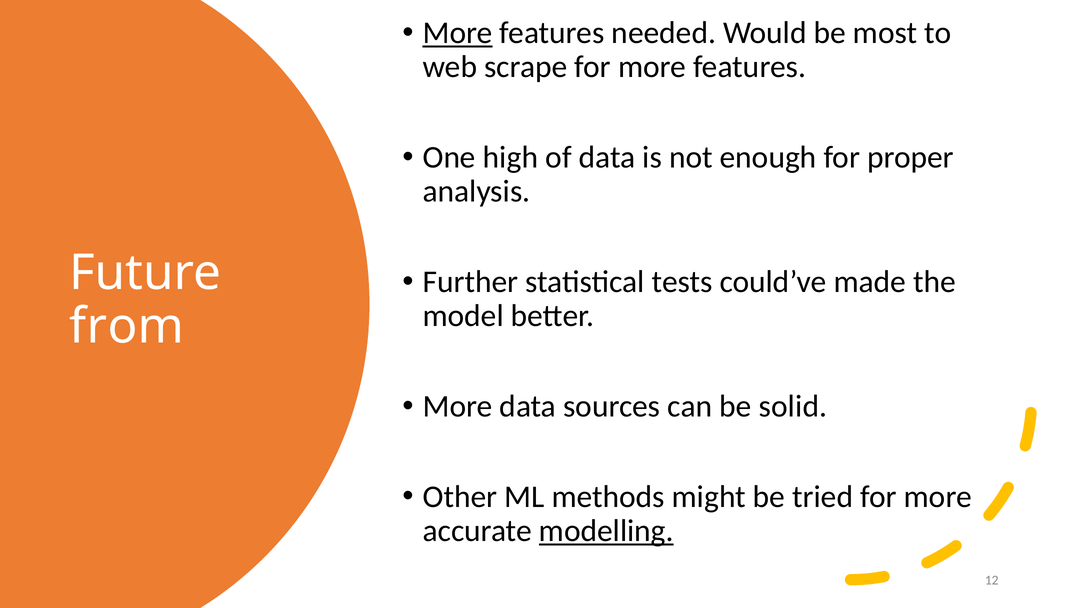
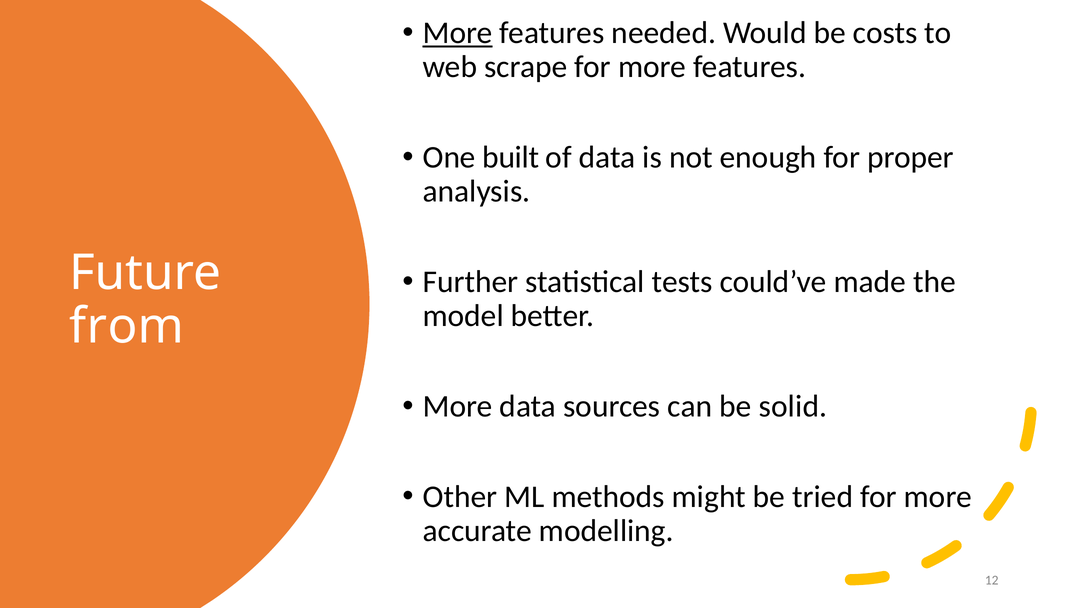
most: most -> costs
high: high -> built
modelling underline: present -> none
